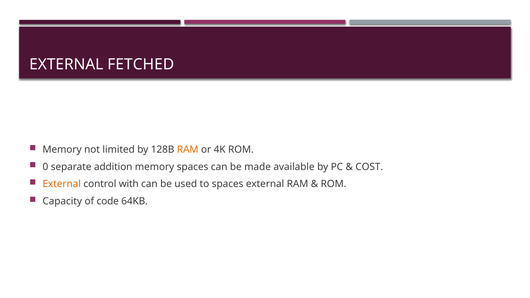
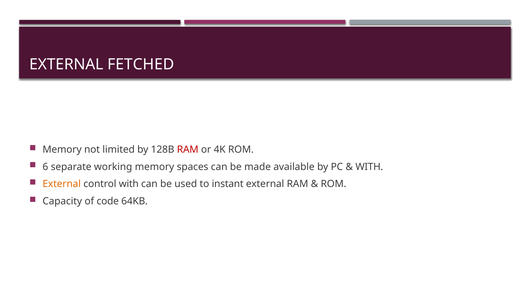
RAM at (188, 150) colour: orange -> red
0: 0 -> 6
addition: addition -> working
COST at (369, 167): COST -> WITH
to spaces: spaces -> instant
